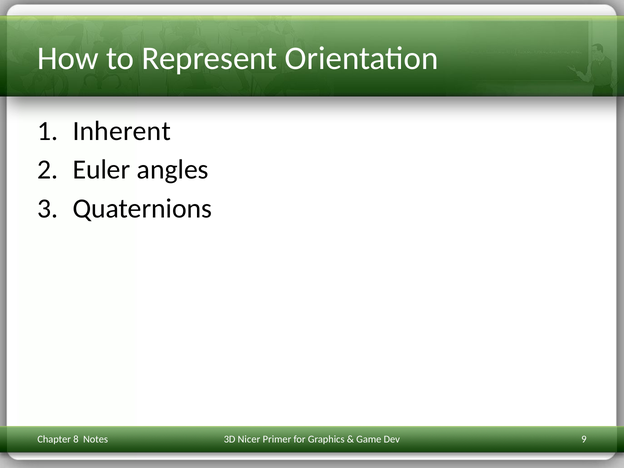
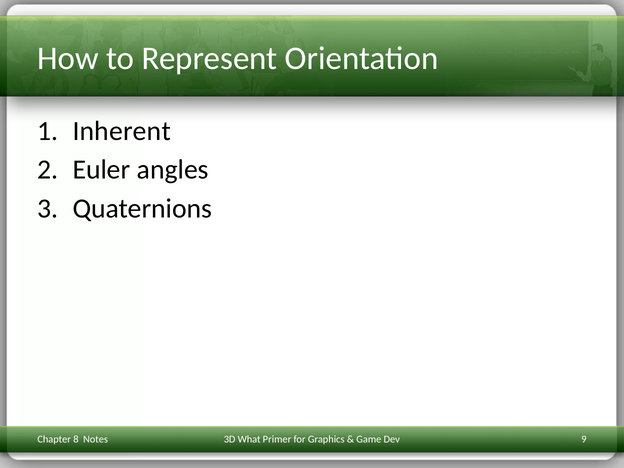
Nicer: Nicer -> What
